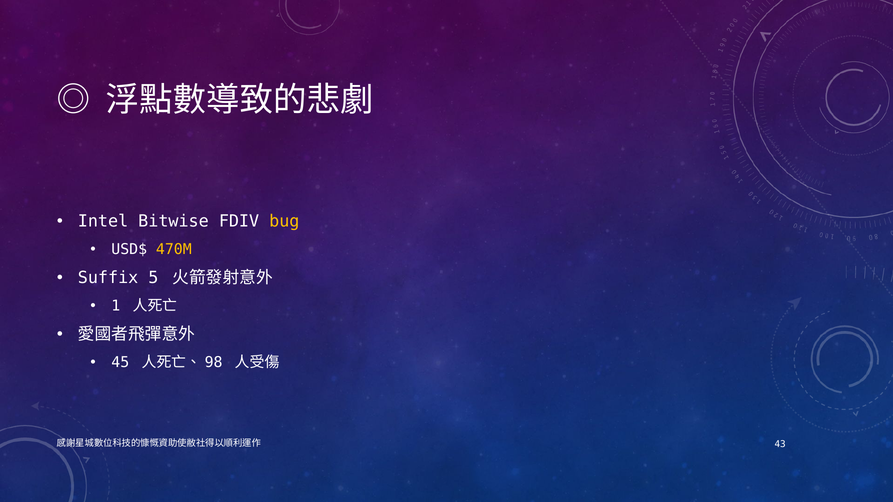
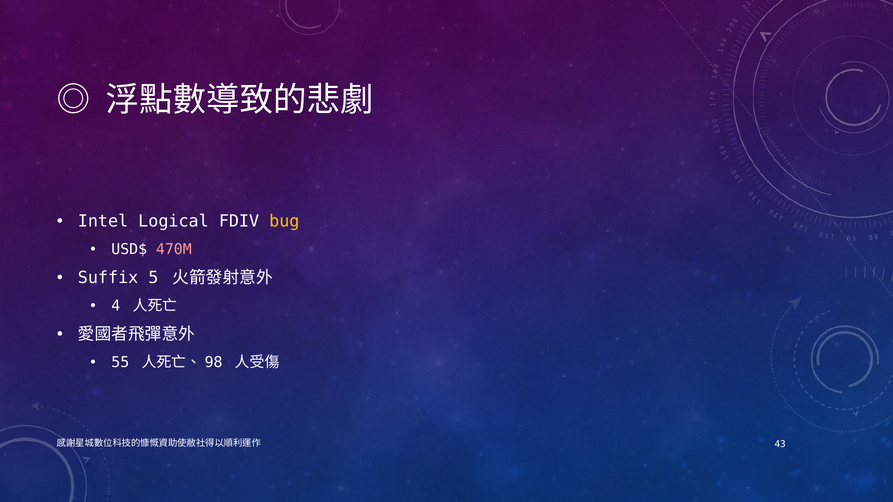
Bitwise: Bitwise -> Logical
470M colour: yellow -> pink
1: 1 -> 4
45: 45 -> 55
